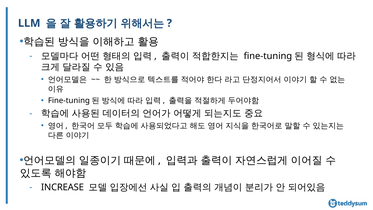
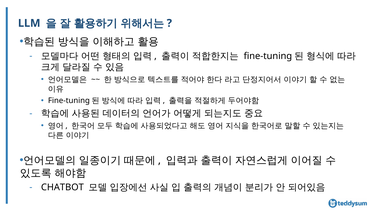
INCREASE: INCREASE -> CHATBOT
